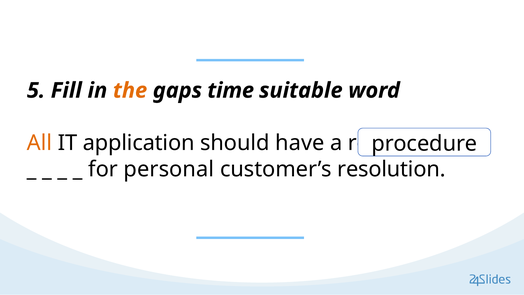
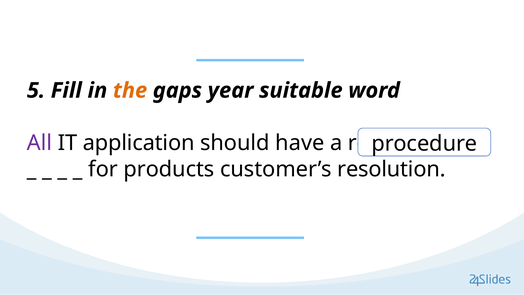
time: time -> year
All colour: orange -> purple
personal: personal -> products
